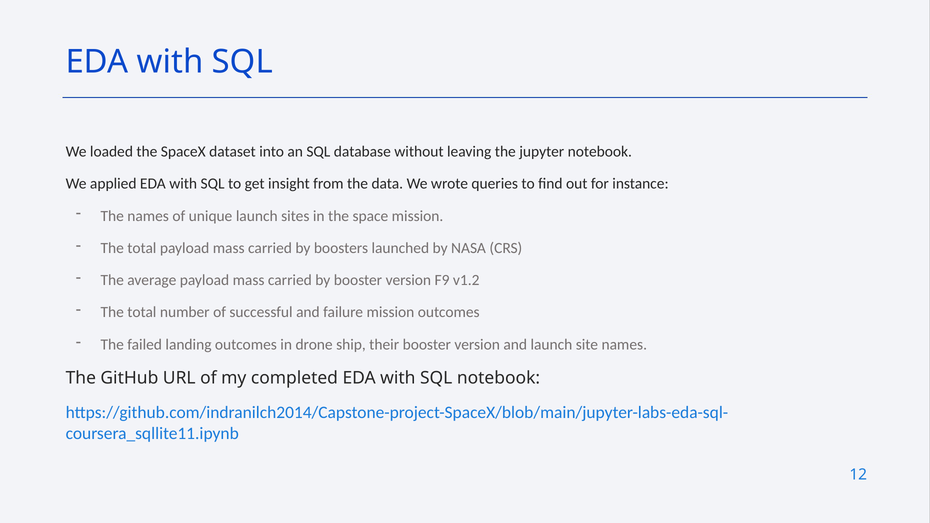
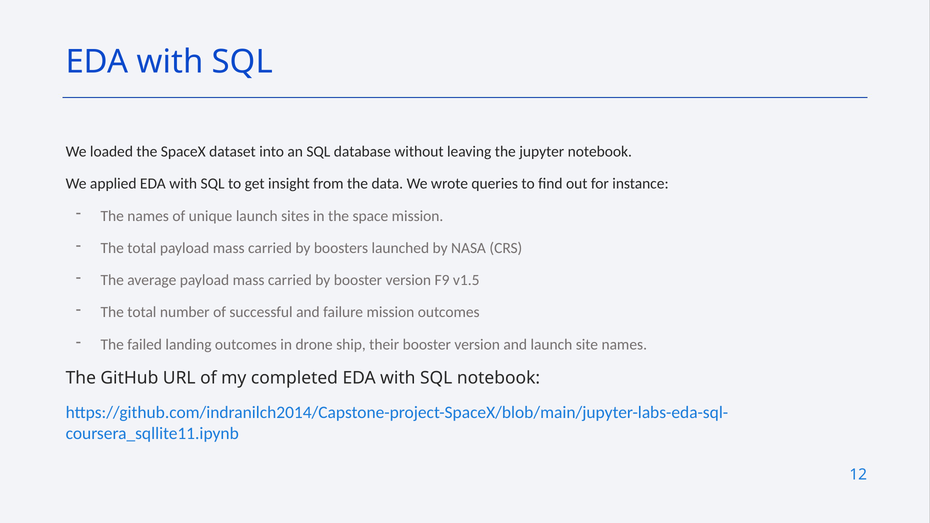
v1.2: v1.2 -> v1.5
